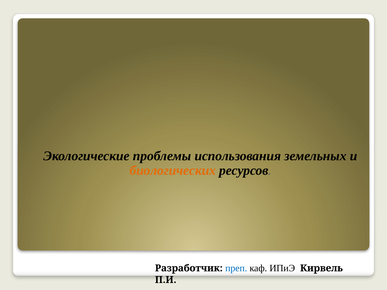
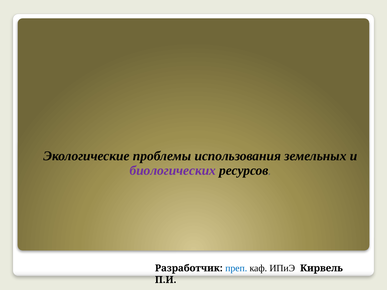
биологических colour: orange -> purple
